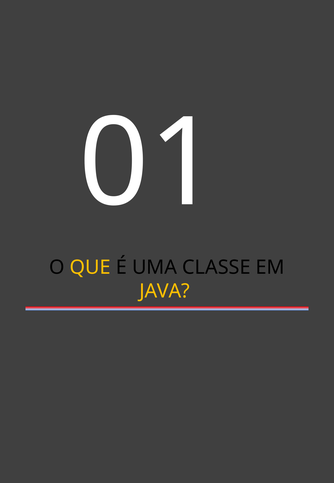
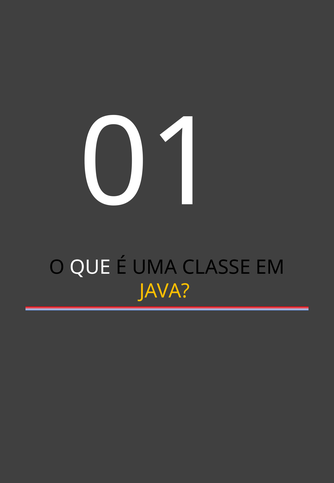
QUE colour: yellow -> white
